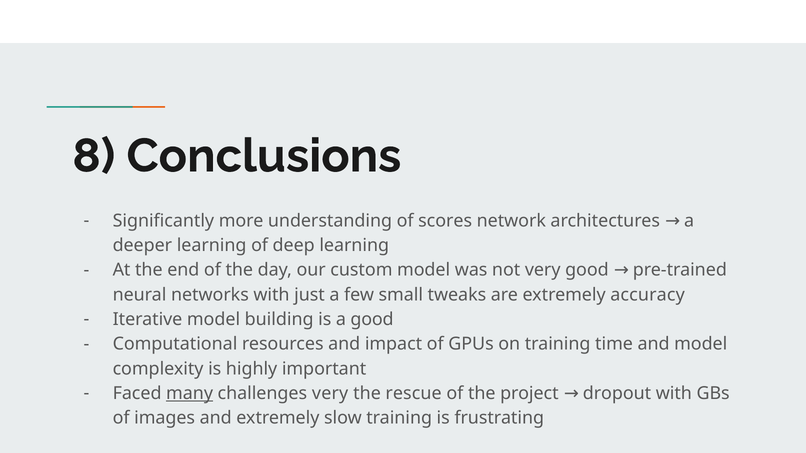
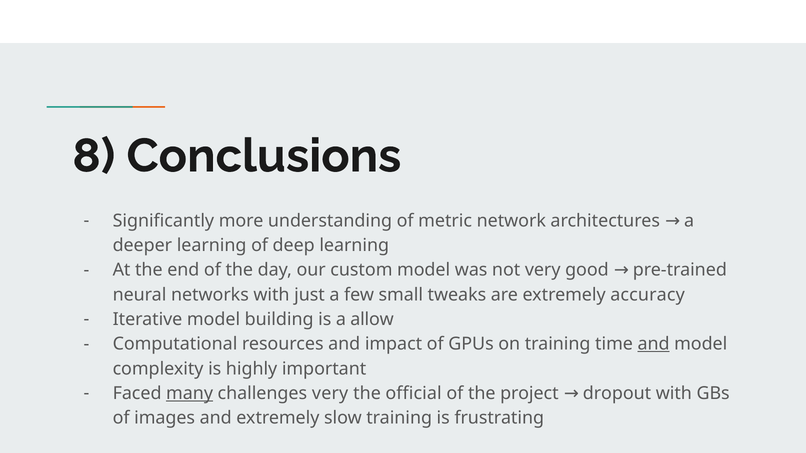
scores: scores -> metric
a good: good -> allow
and at (654, 344) underline: none -> present
rescue: rescue -> official
